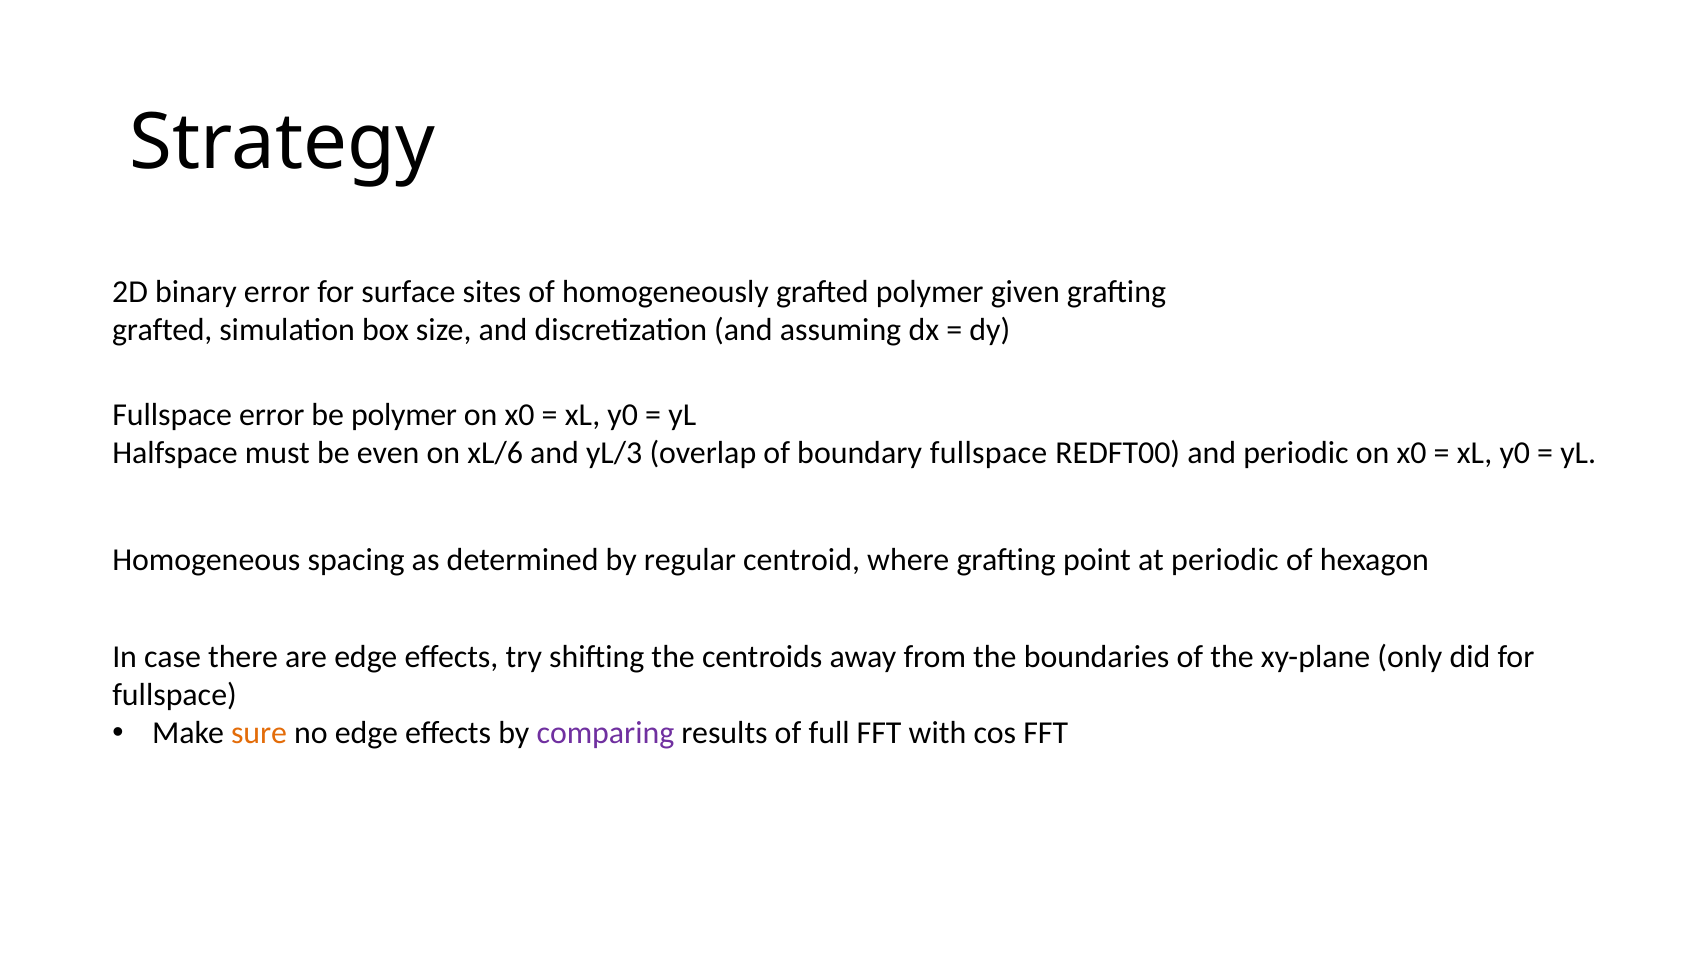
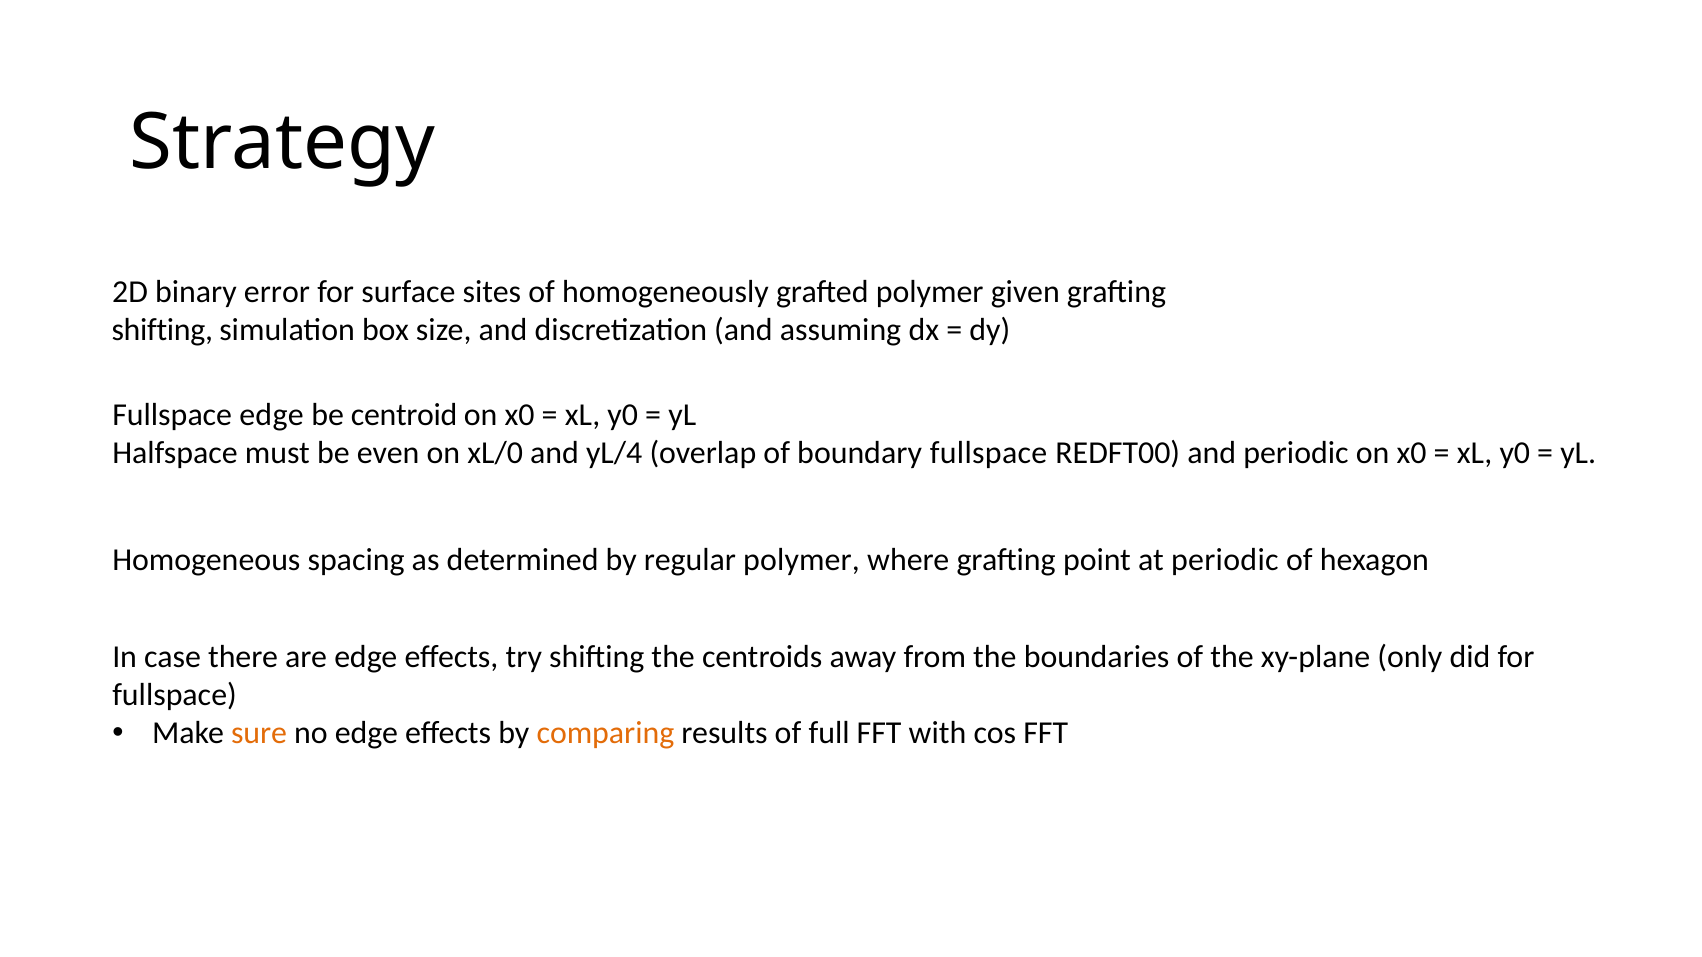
grafted at (162, 331): grafted -> shifting
Fullspace error: error -> edge
be polymer: polymer -> centroid
xL/6: xL/6 -> xL/0
yL/3: yL/3 -> yL/4
regular centroid: centroid -> polymer
comparing colour: purple -> orange
